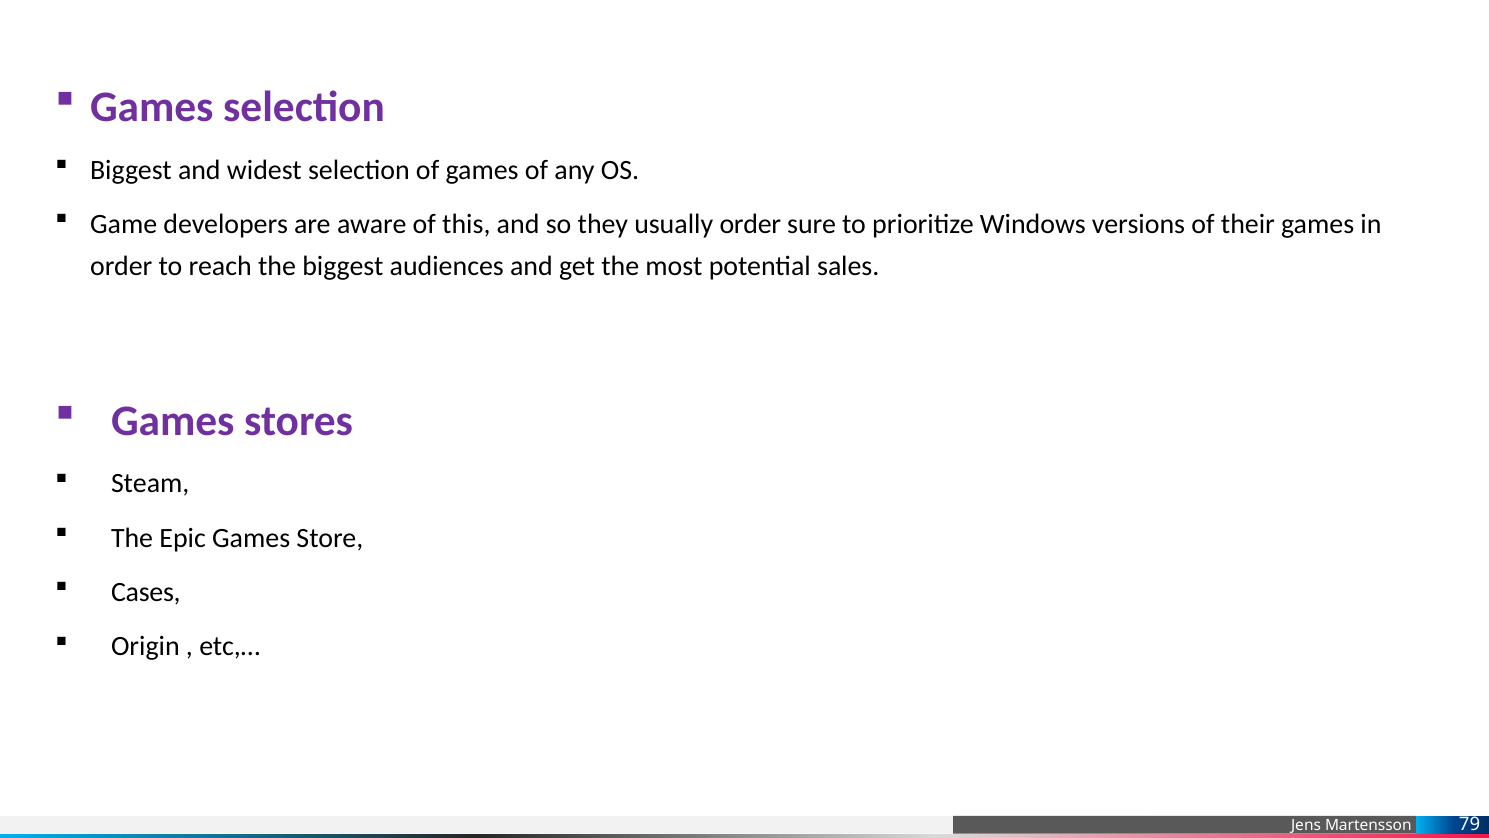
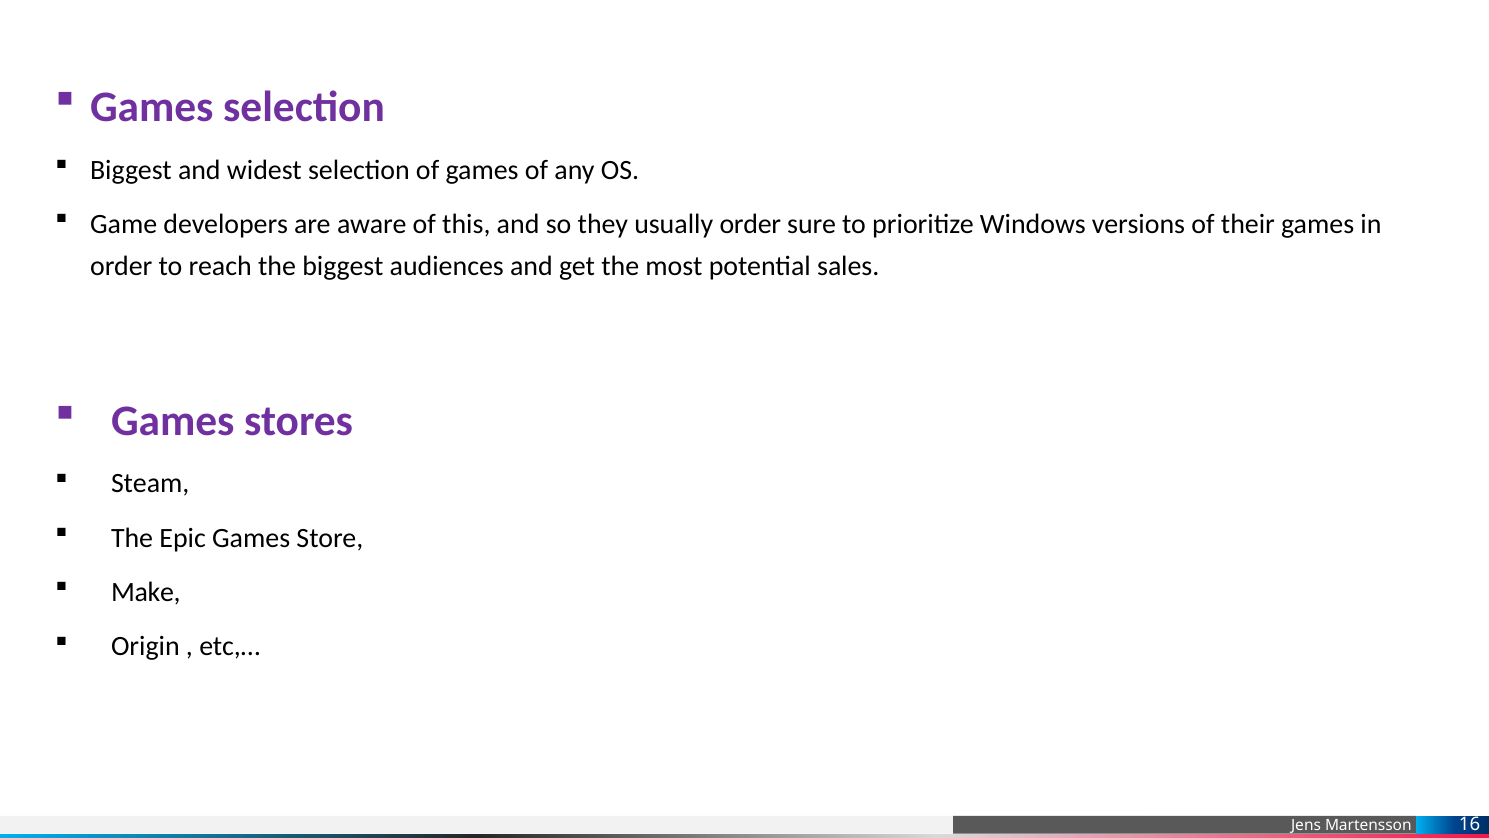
Cases: Cases -> Make
79: 79 -> 16
